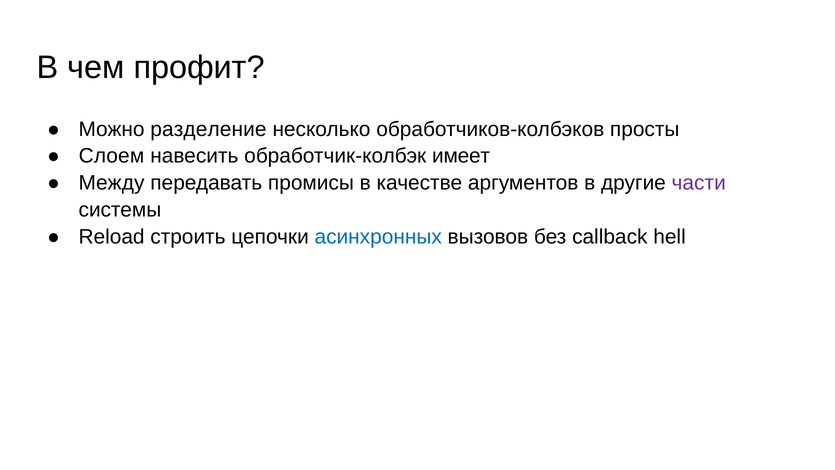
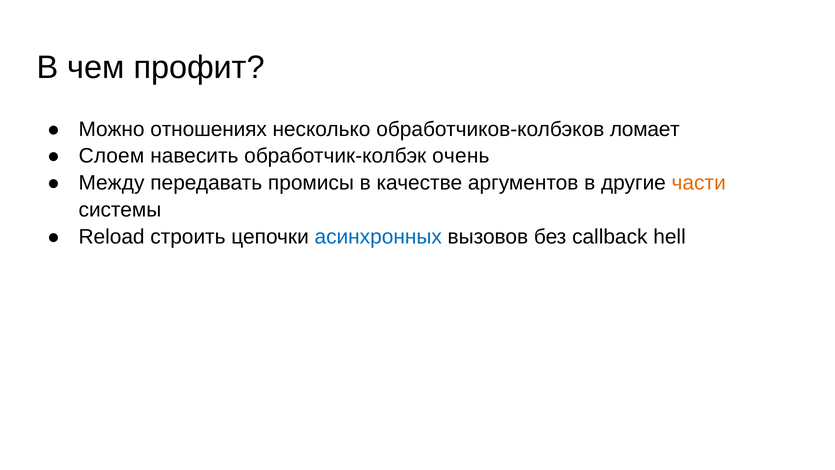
разделение: разделение -> отношениях
просты: просты -> ломает
имеет: имеет -> очень
части colour: purple -> orange
